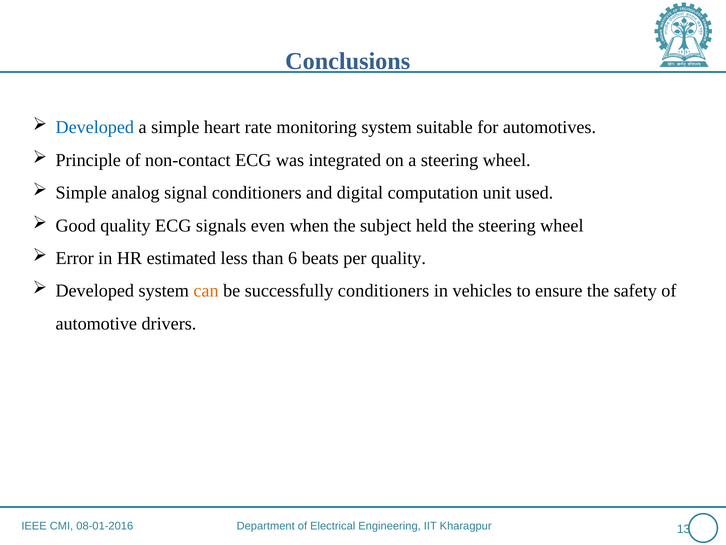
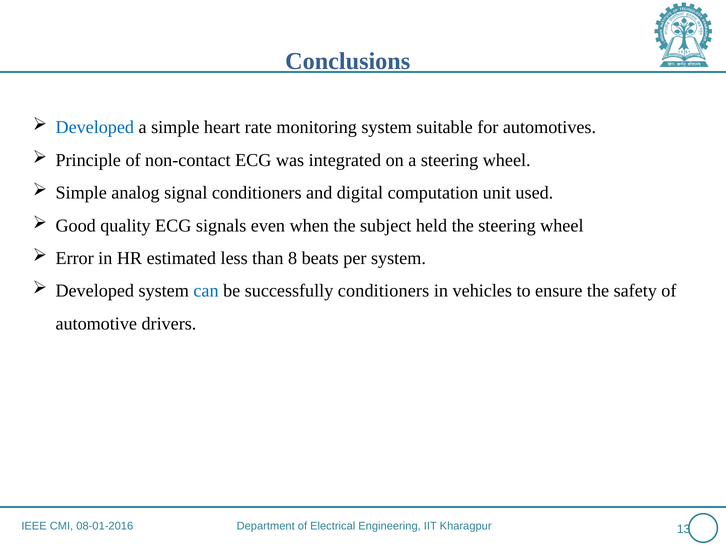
6: 6 -> 8
per quality: quality -> system
can colour: orange -> blue
